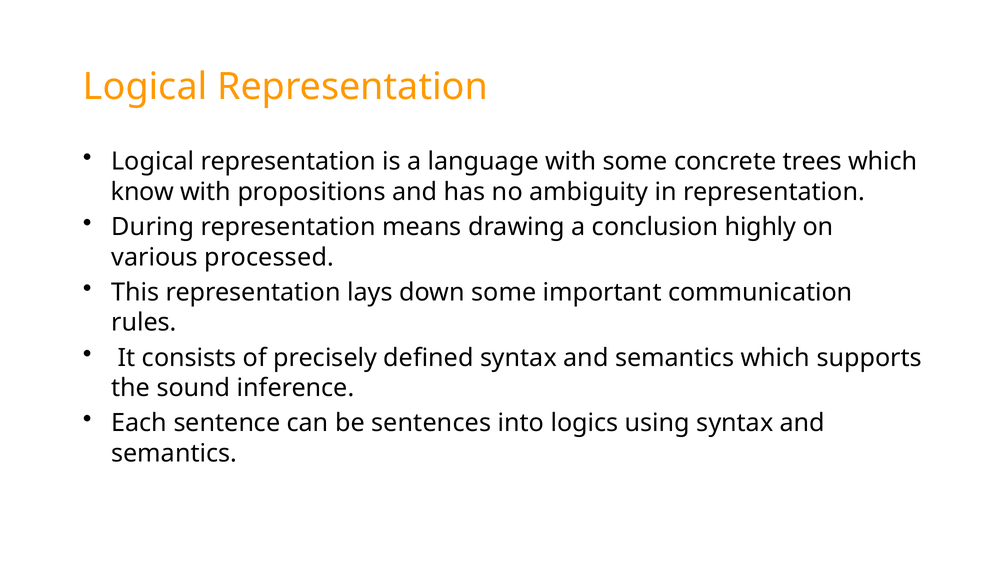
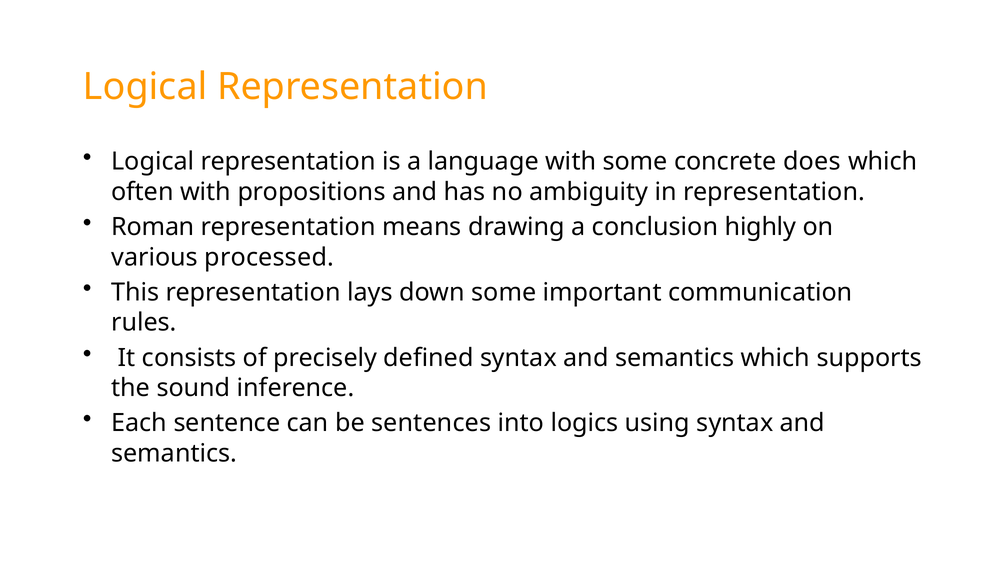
trees: trees -> does
know: know -> often
During: During -> Roman
